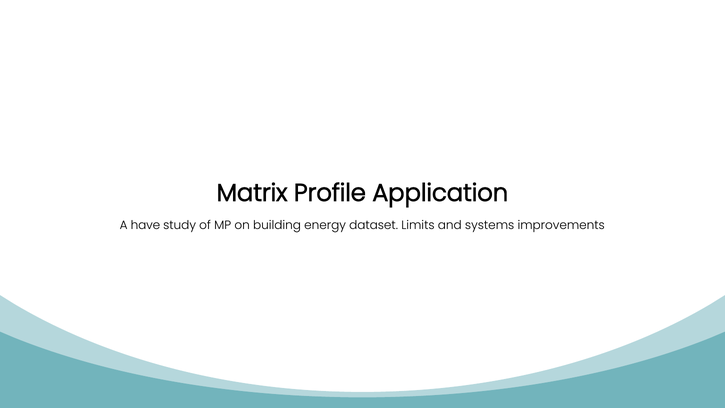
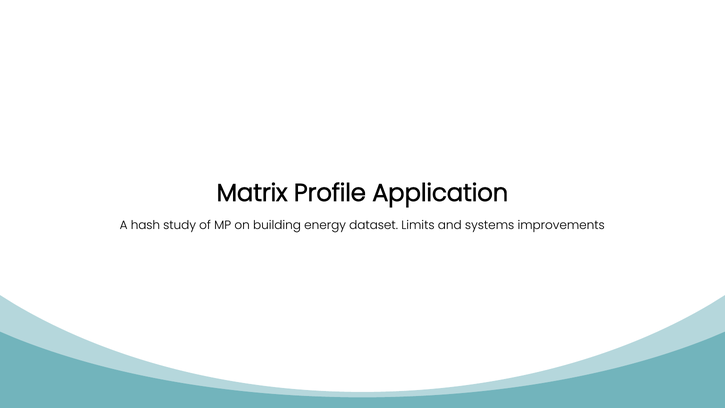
have: have -> hash
